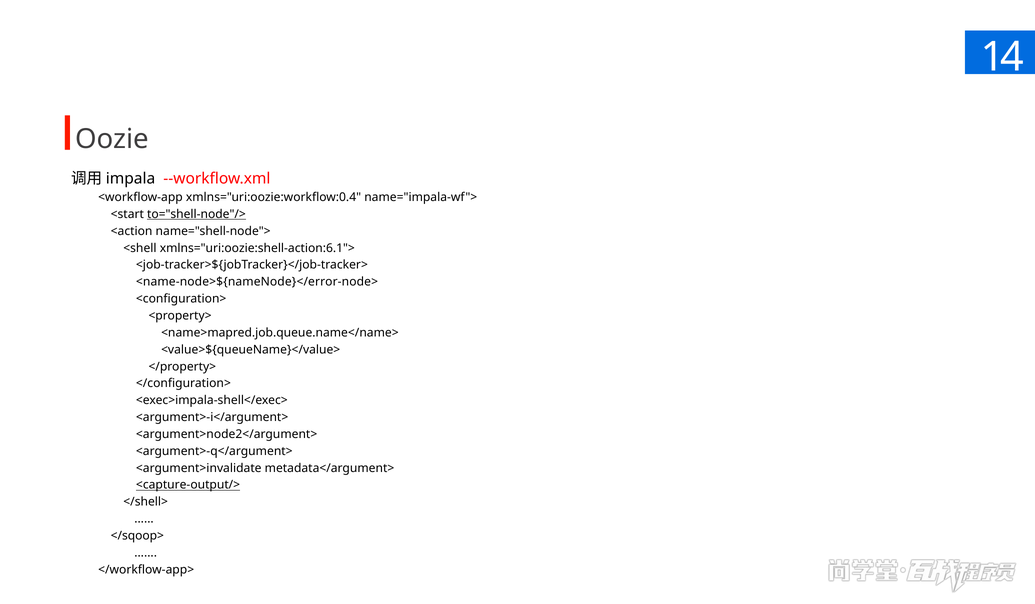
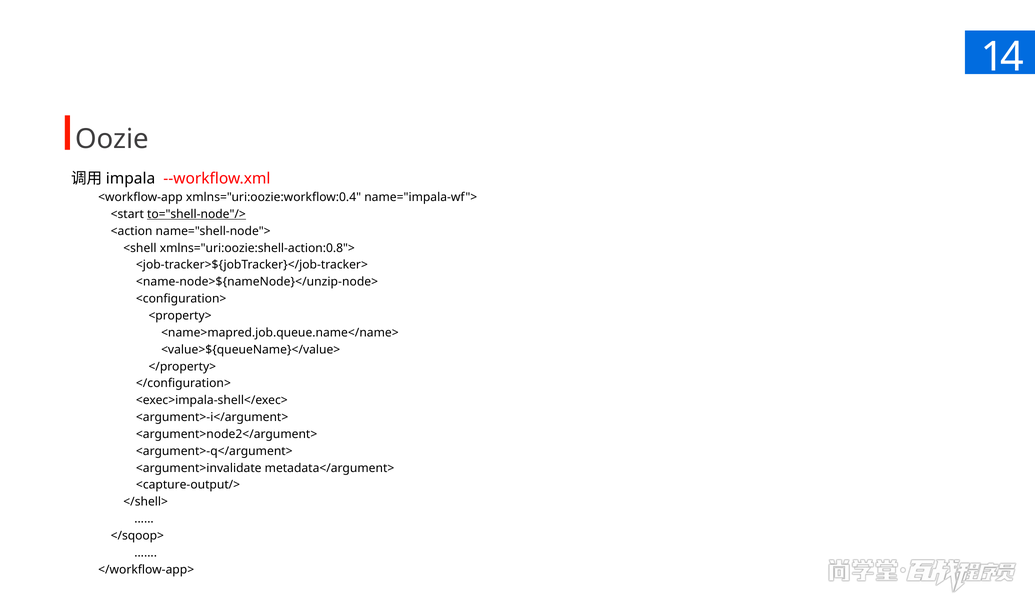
xmlns="uri:oozie:shell-action:6.1">: xmlns="uri:oozie:shell-action:6.1"> -> xmlns="uri:oozie:shell-action:0.8">
<name-node>${nameNode}</error-node>: <name-node>${nameNode}</error-node> -> <name-node>${nameNode}</unzip-node>
<capture-output/> underline: present -> none
